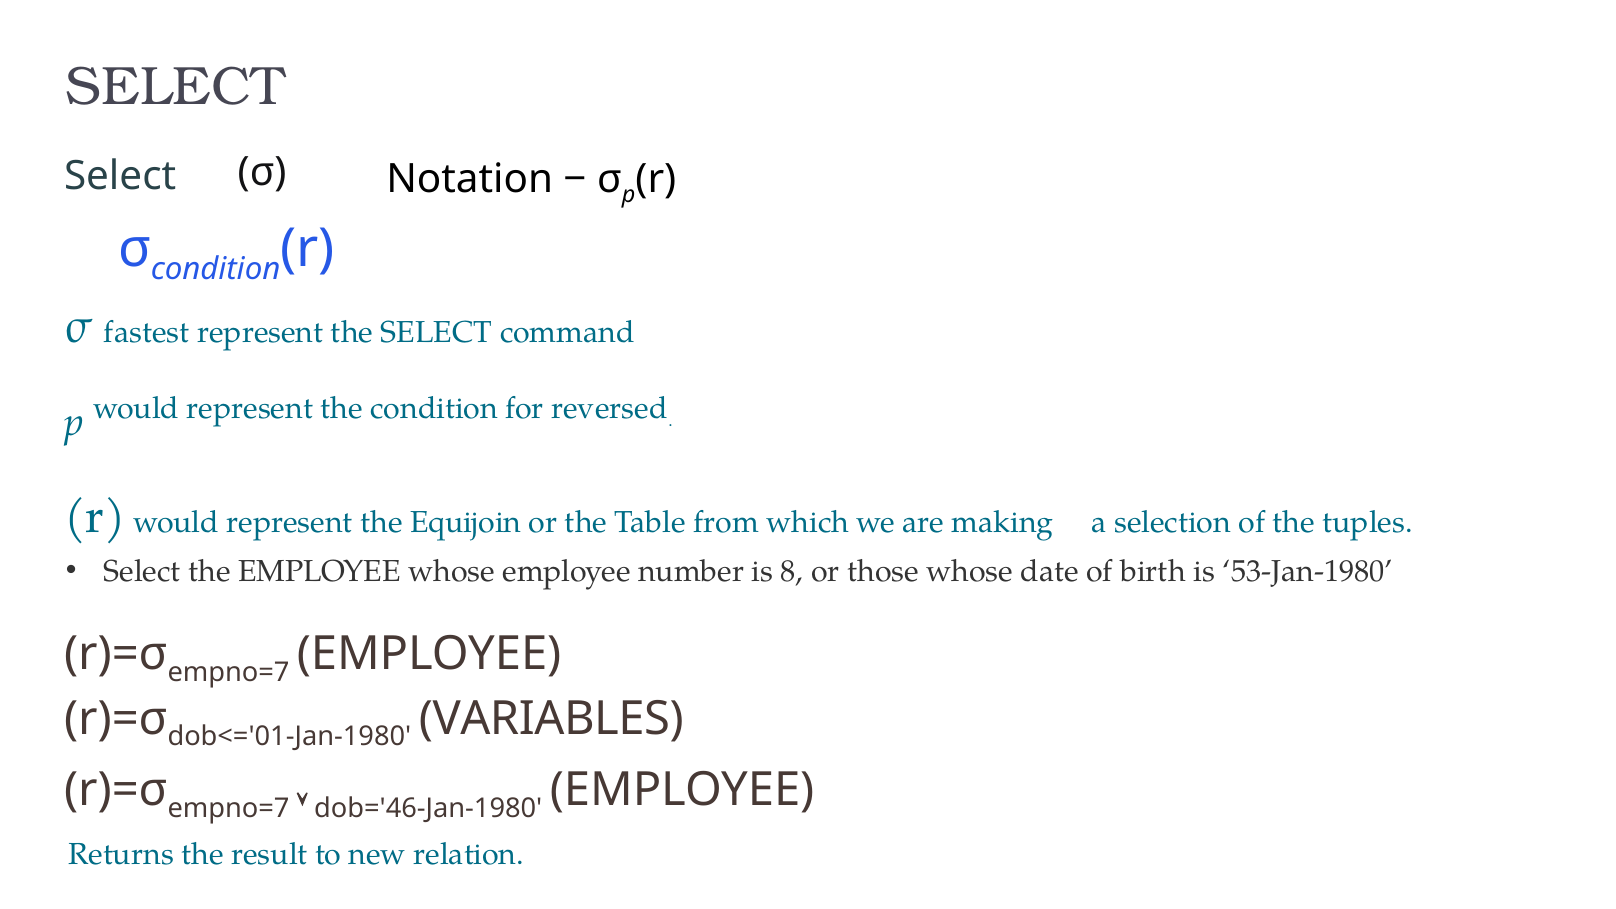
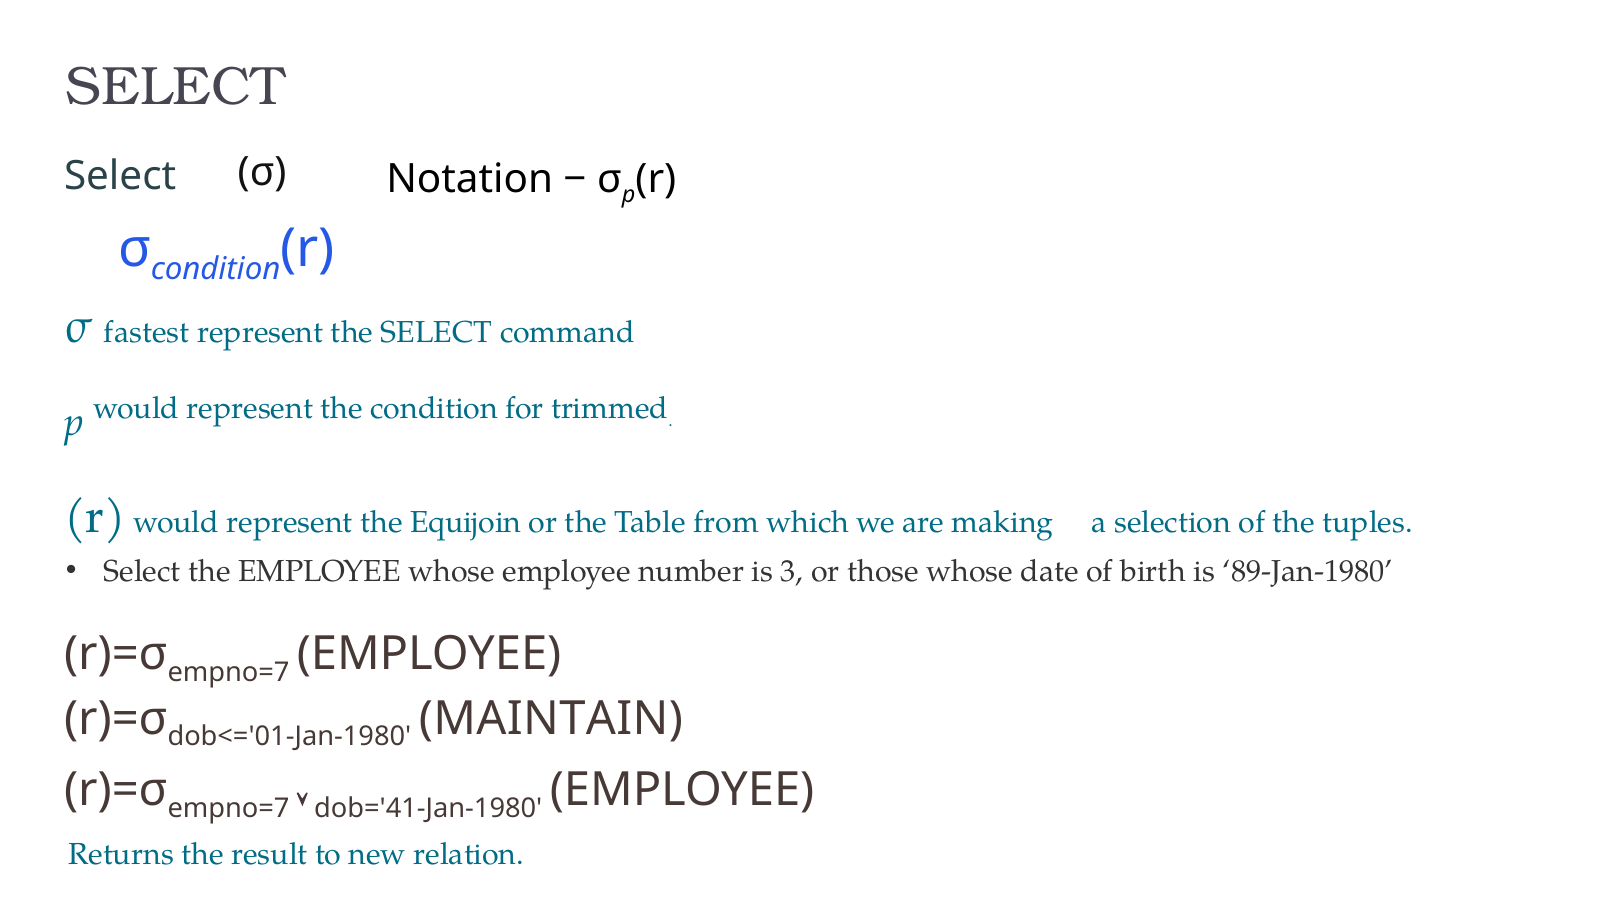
reversed: reversed -> trimmed
8: 8 -> 3
53-Jan-1980: 53-Jan-1980 -> 89-Jan-1980
VARIABLES: VARIABLES -> MAINTAIN
dob='46-Jan-1980: dob='46-Jan-1980 -> dob='41-Jan-1980
